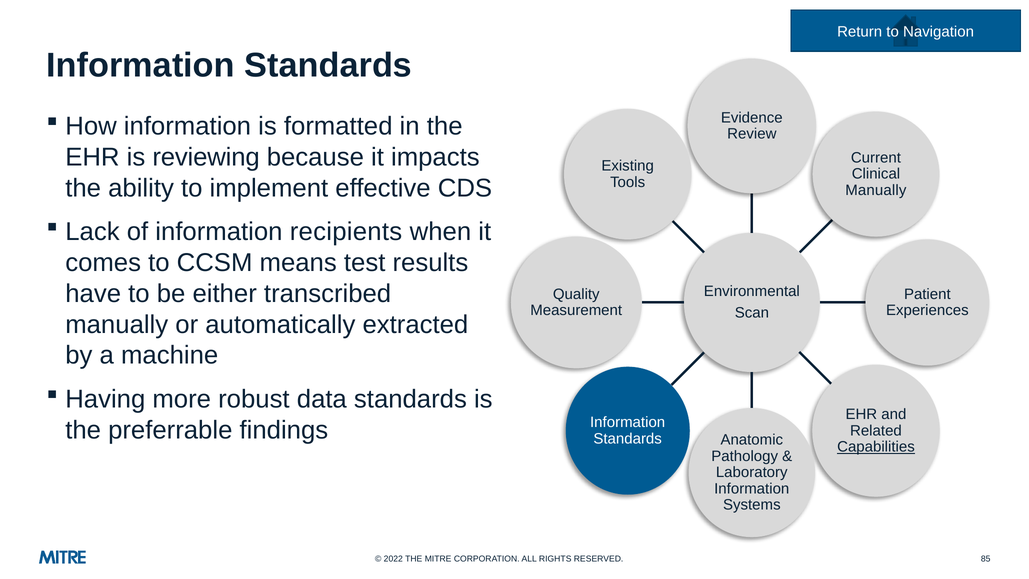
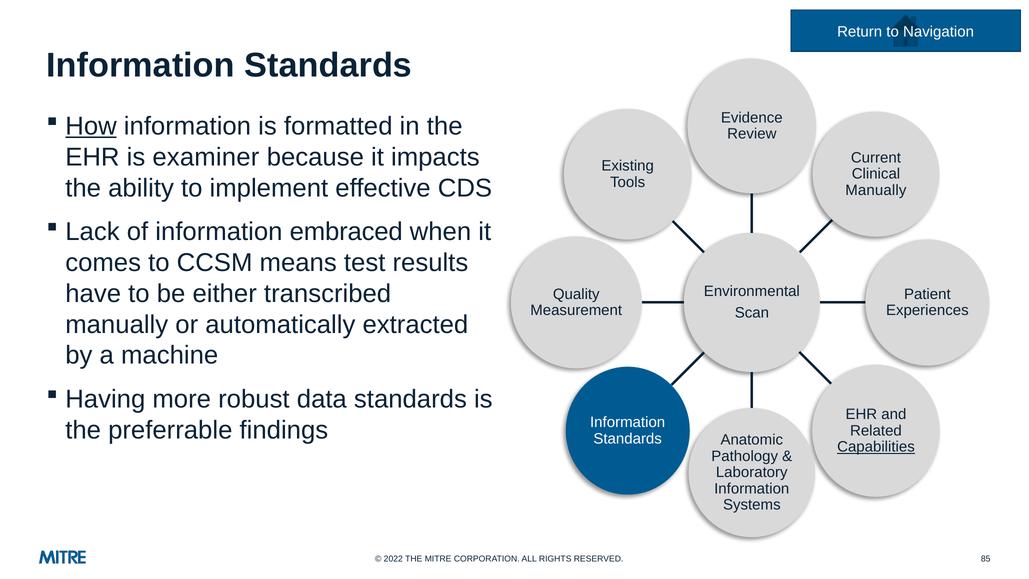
How underline: none -> present
reviewing: reviewing -> examiner
recipients: recipients -> embraced
